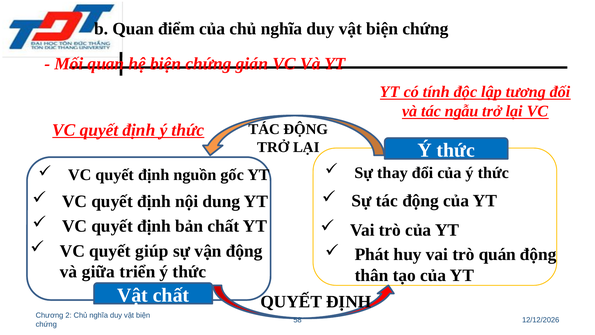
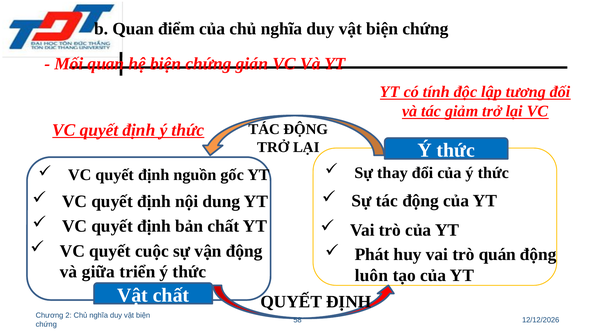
ngẫu: ngẫu -> giảm
giúp: giúp -> cuộc
thân: thân -> luôn
